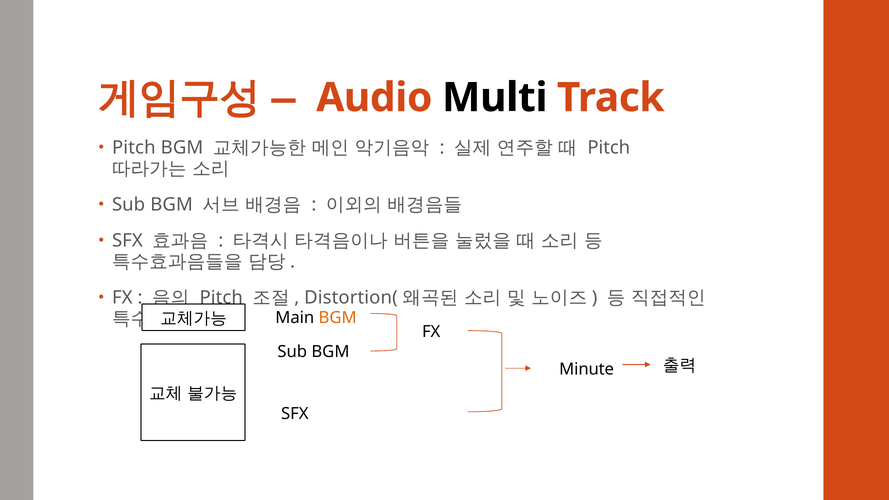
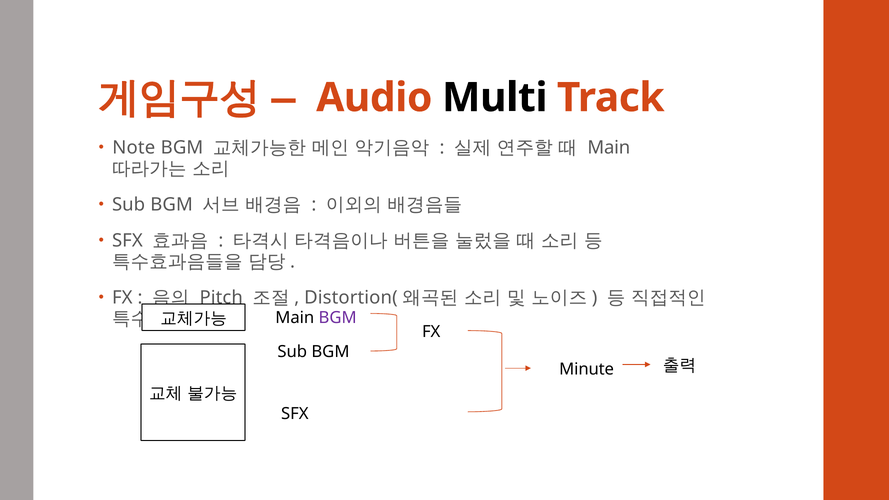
Pitch at (134, 147): Pitch -> Note
Pitch at (609, 147): Pitch -> Main
BGM at (338, 318) colour: orange -> purple
